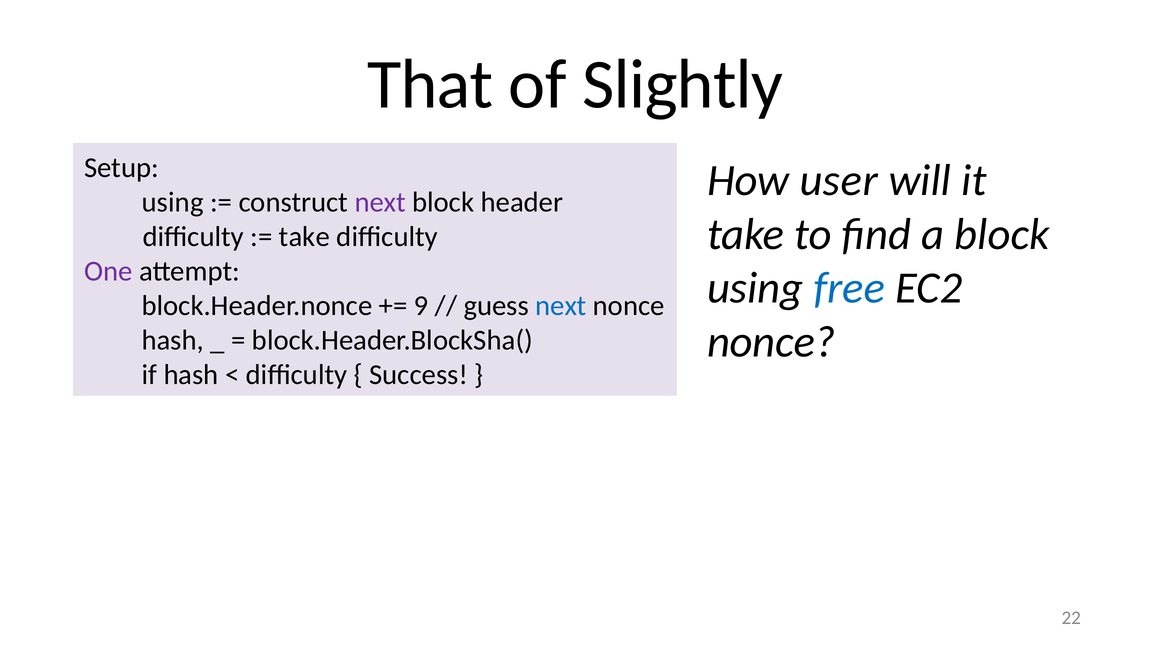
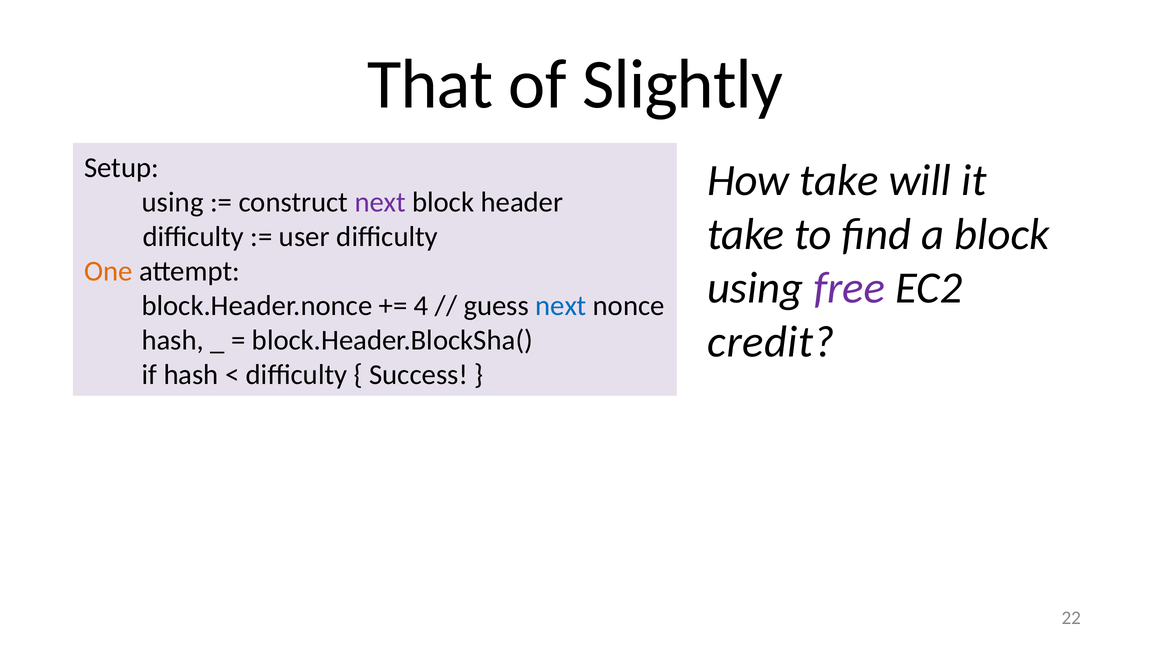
How user: user -> take
take at (304, 237): take -> user
One colour: purple -> orange
free colour: blue -> purple
9: 9 -> 4
nonce at (771, 342): nonce -> credit
